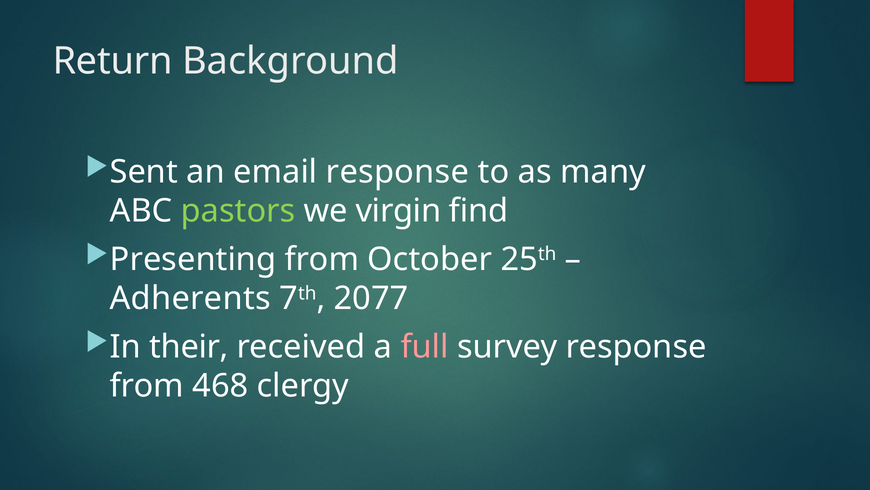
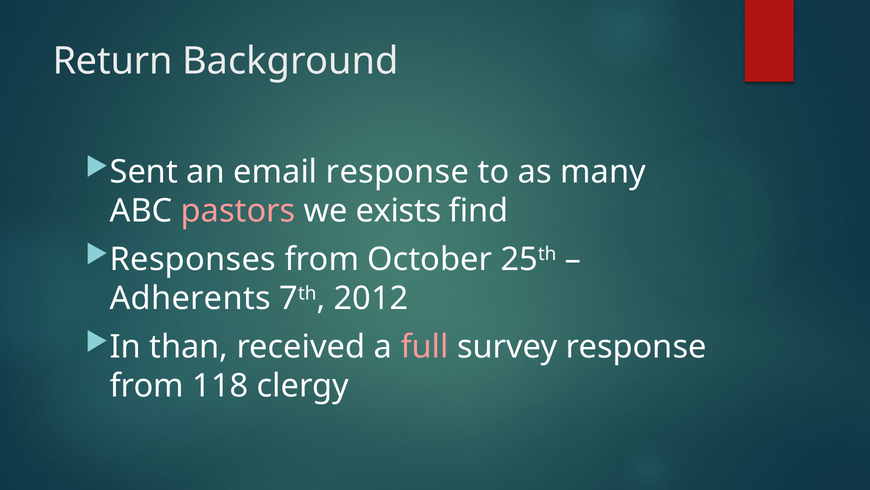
pastors colour: light green -> pink
virgin: virgin -> exists
Presenting: Presenting -> Responses
2077: 2077 -> 2012
their: their -> than
468: 468 -> 118
